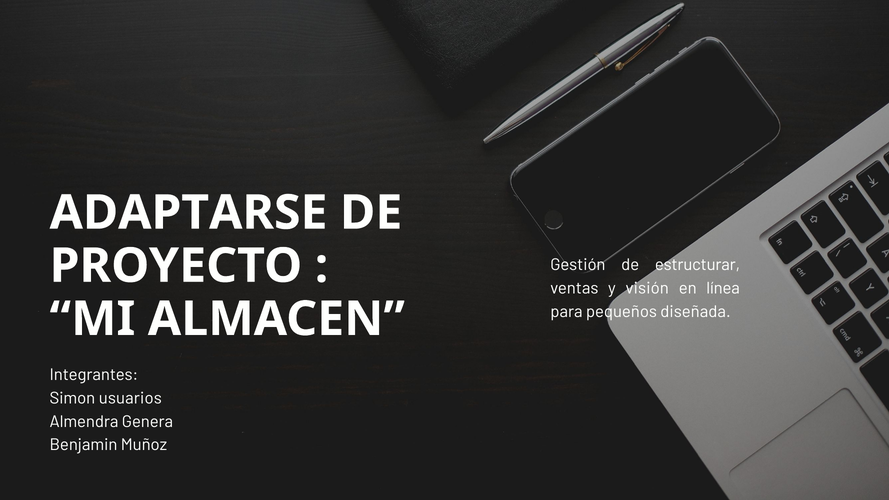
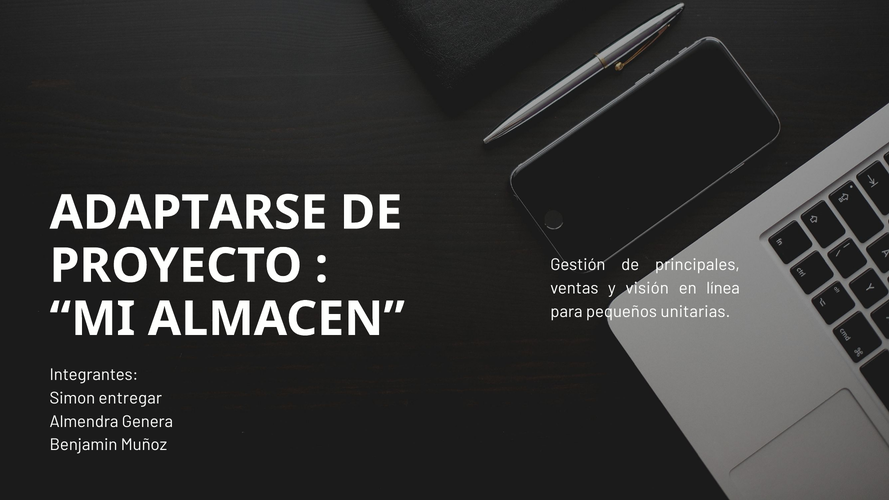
estructurar: estructurar -> principales
diseñada: diseñada -> unitarias
usuarios: usuarios -> entregar
